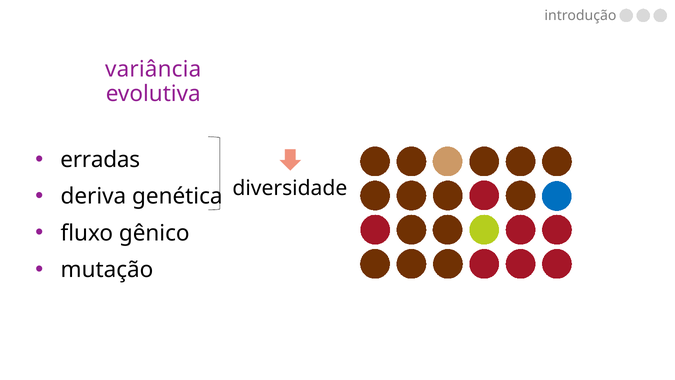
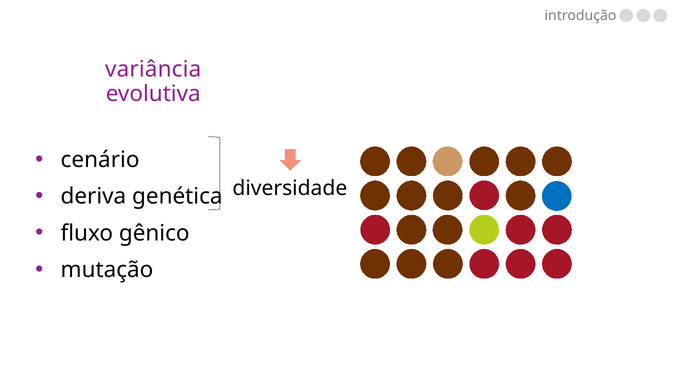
erradas: erradas -> cenário
